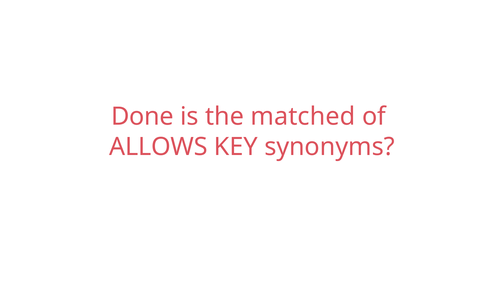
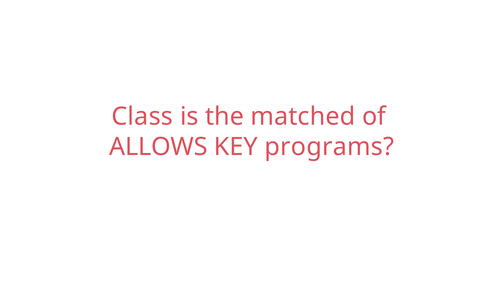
Done: Done -> Class
synonyms: synonyms -> programs
